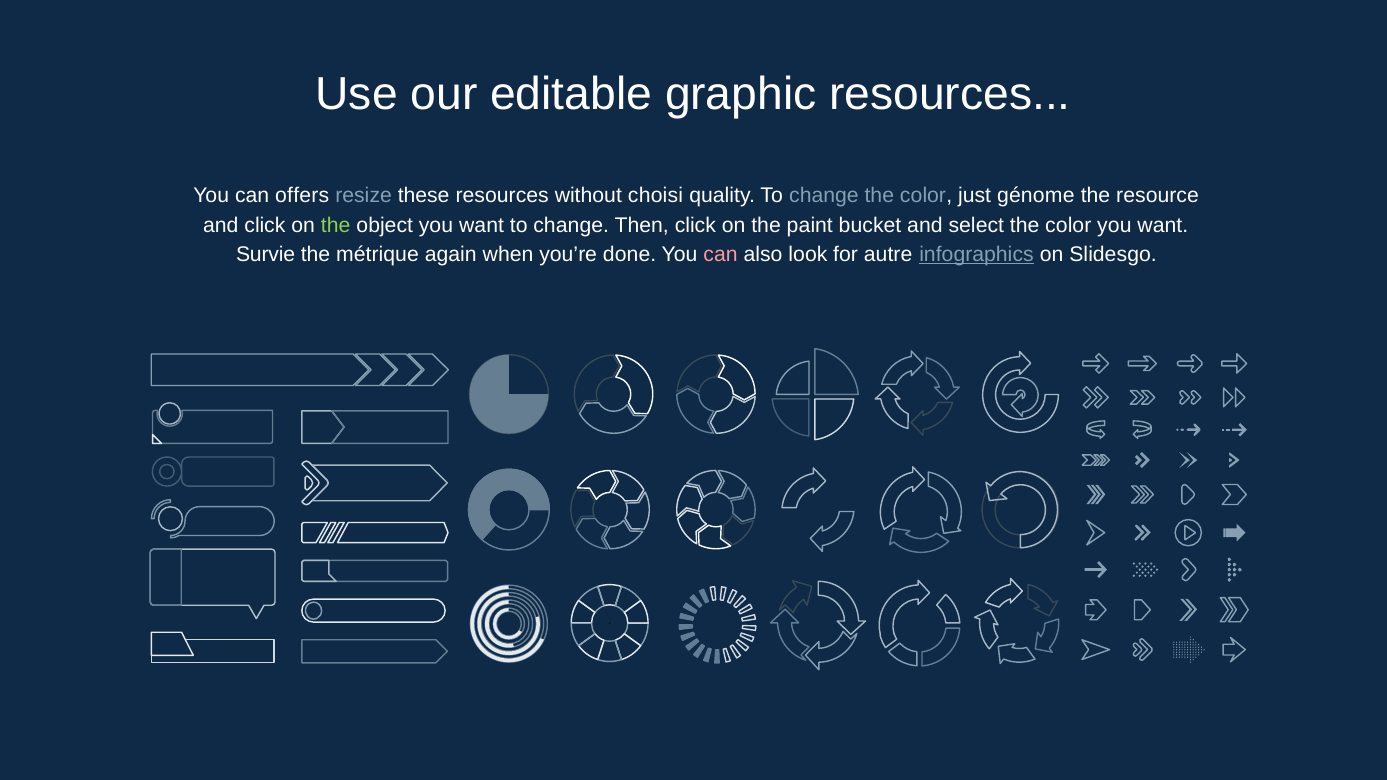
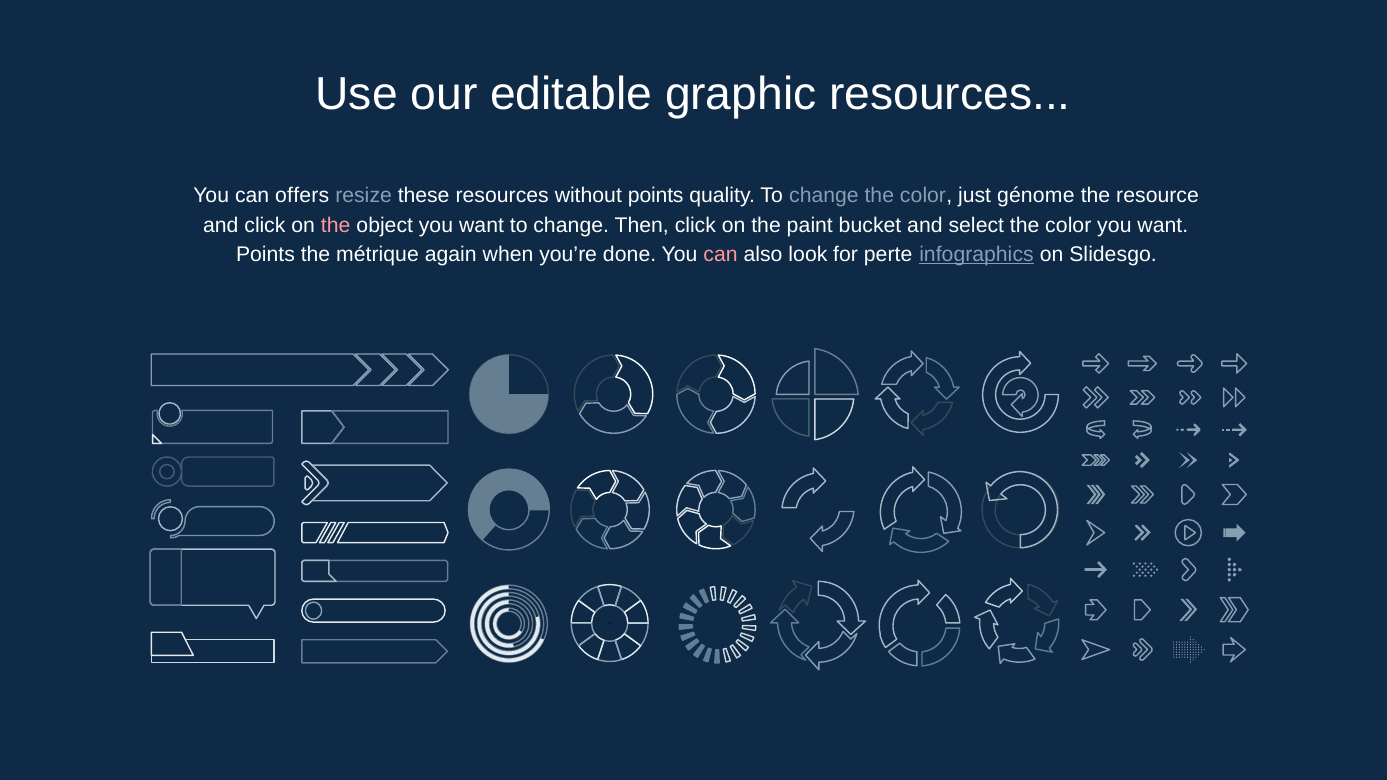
without choisi: choisi -> points
the at (336, 225) colour: light green -> pink
Survie at (266, 254): Survie -> Points
autre: autre -> perte
